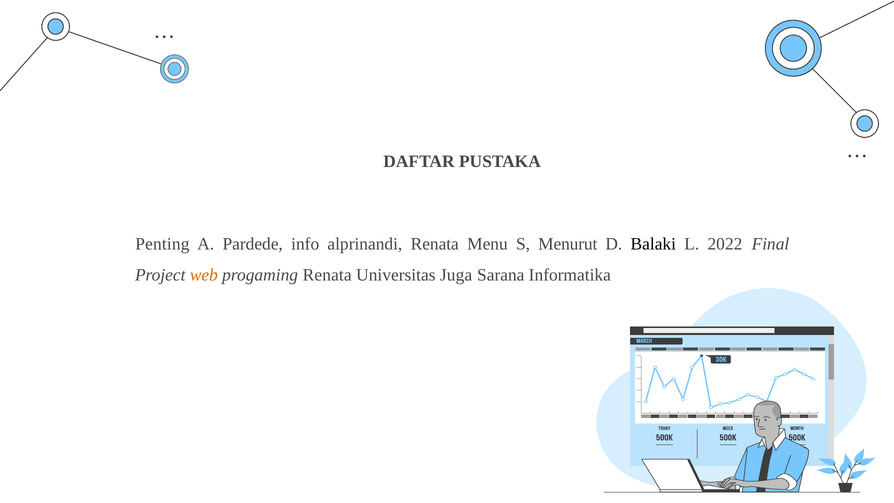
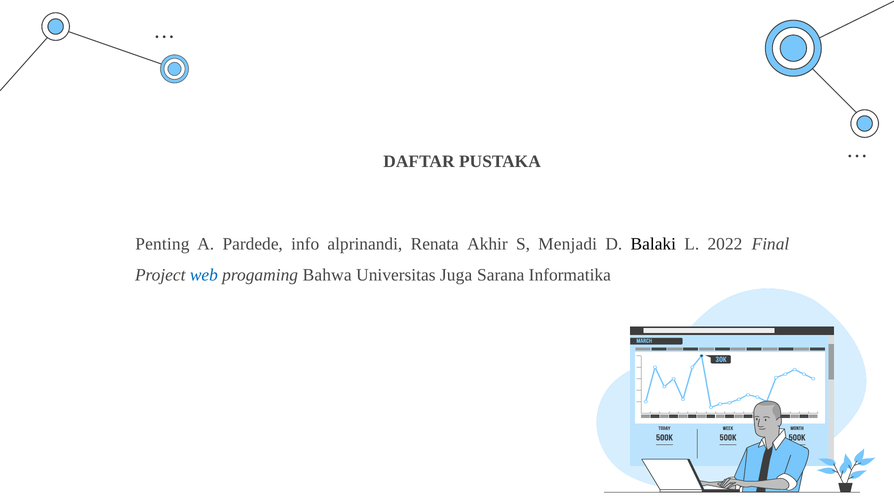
Menu: Menu -> Akhir
Menurut: Menurut -> Menjadi
web colour: orange -> blue
progaming Renata: Renata -> Bahwa
